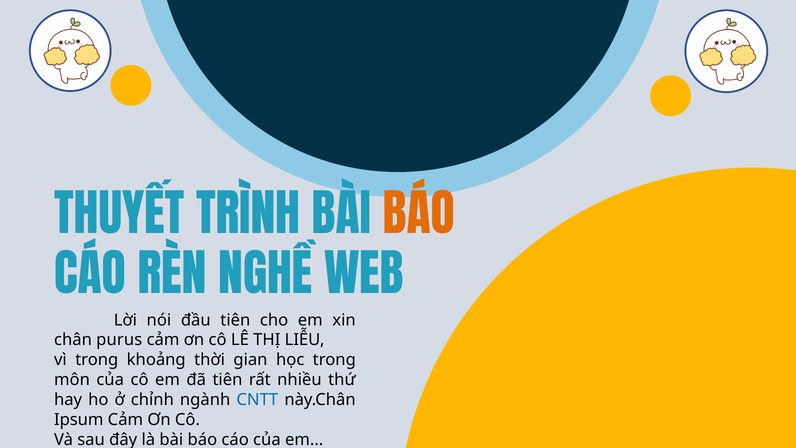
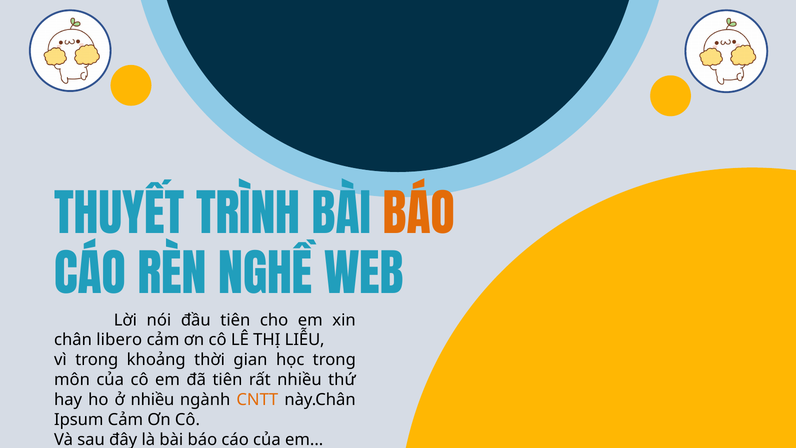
purus: purus -> libero
ở chỉnh: chỉnh -> nhiều
CNTT colour: blue -> orange
